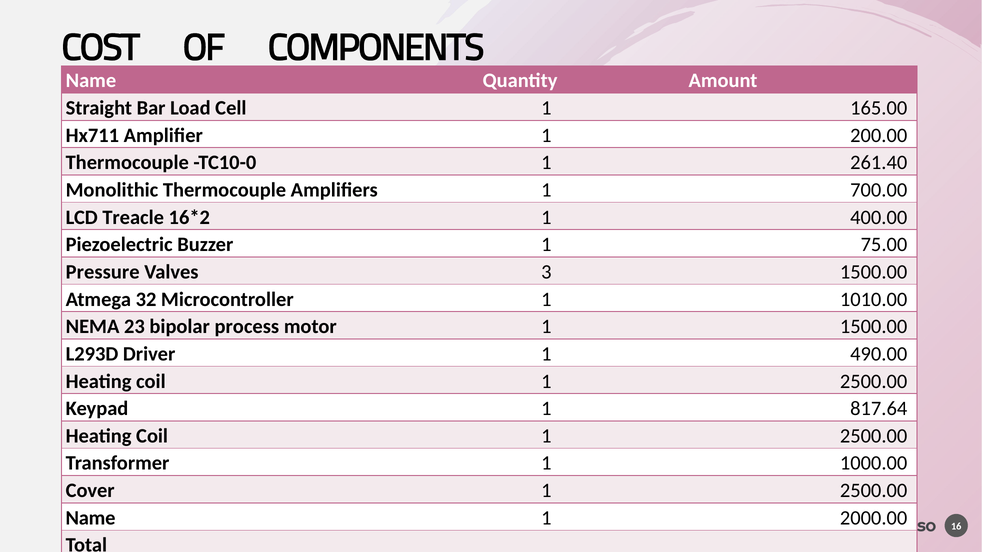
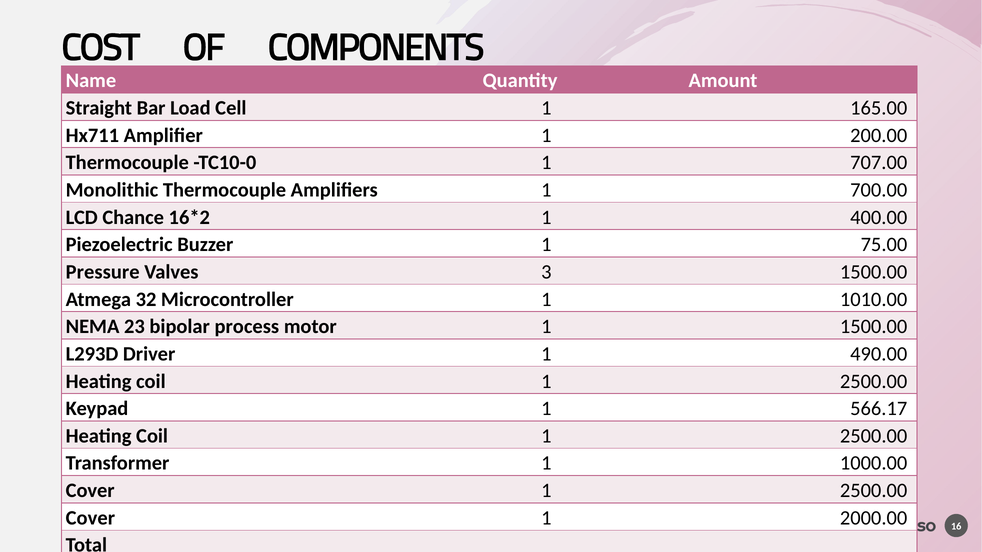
261.40: 261.40 -> 707.00
Treacle: Treacle -> Chance
817.64: 817.64 -> 566.17
Name at (91, 518): Name -> Cover
